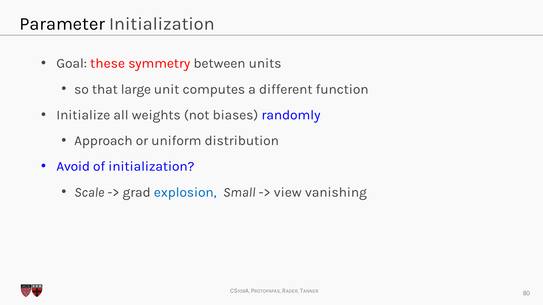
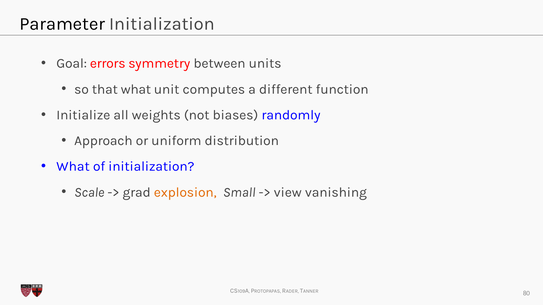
these: these -> errors
that large: large -> what
Avoid at (73, 167): Avoid -> What
explosion colour: blue -> orange
